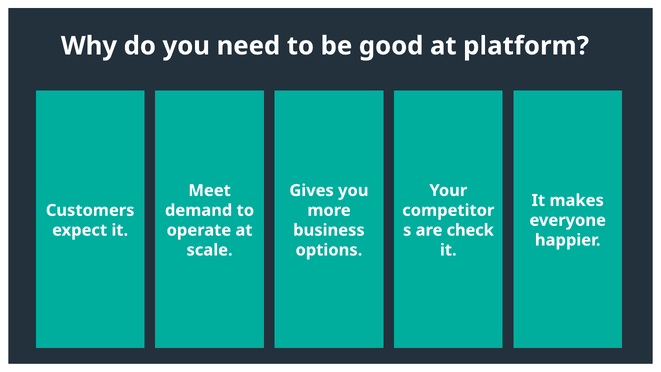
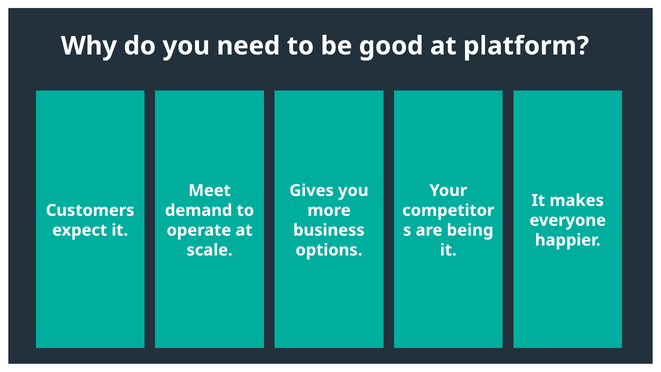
check: check -> being
